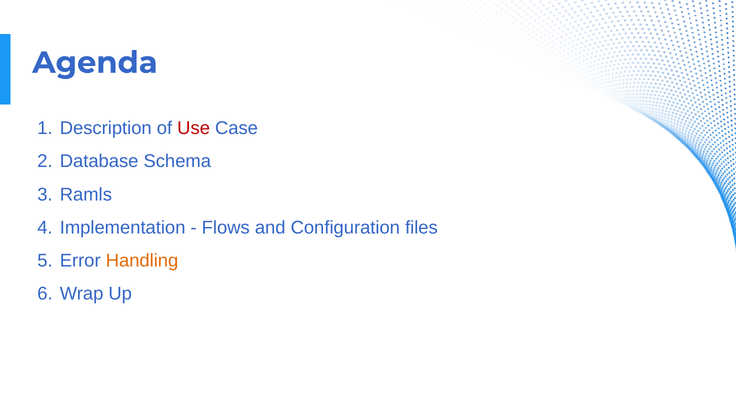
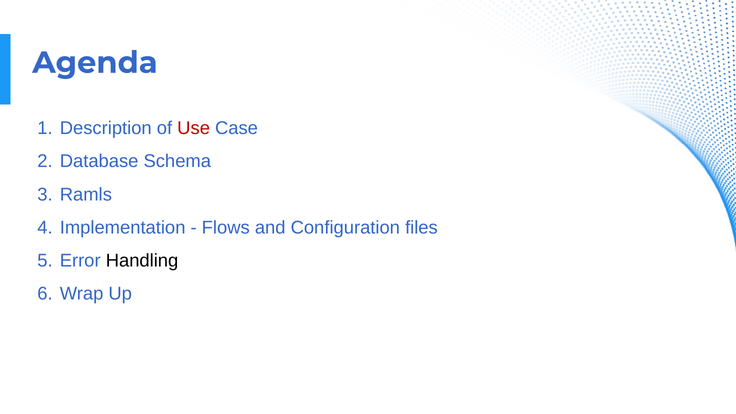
Handling colour: orange -> black
